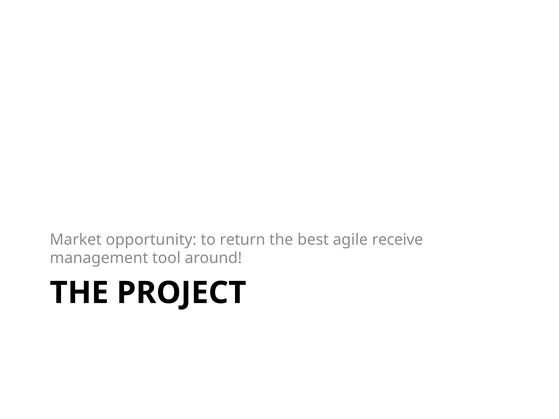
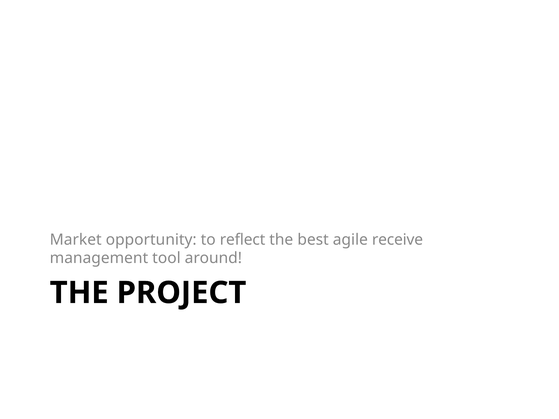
return: return -> reflect
